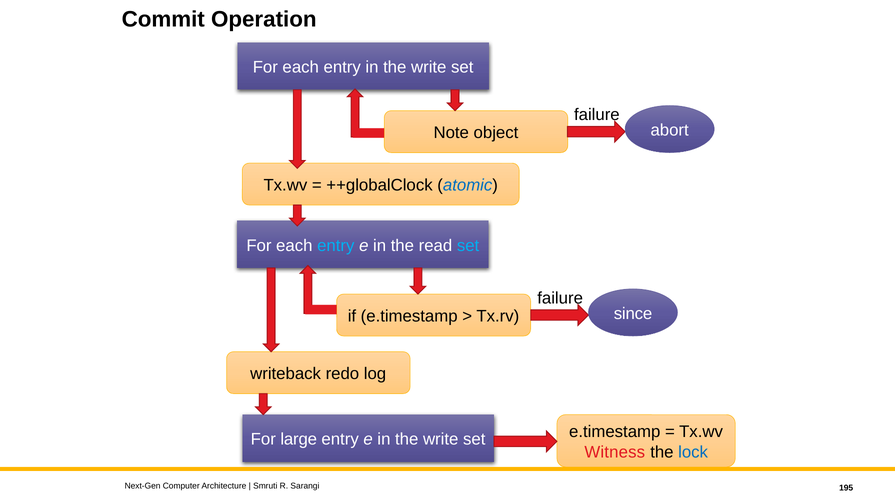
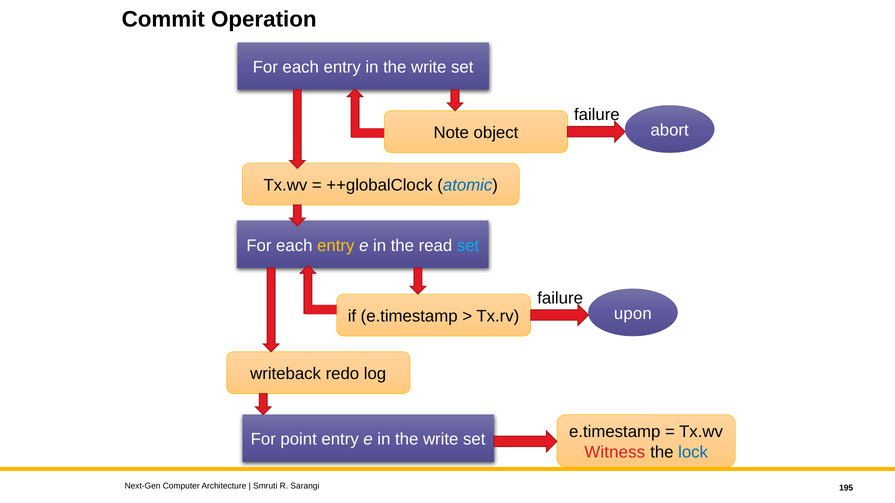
entry at (336, 246) colour: light blue -> yellow
since: since -> upon
large: large -> point
